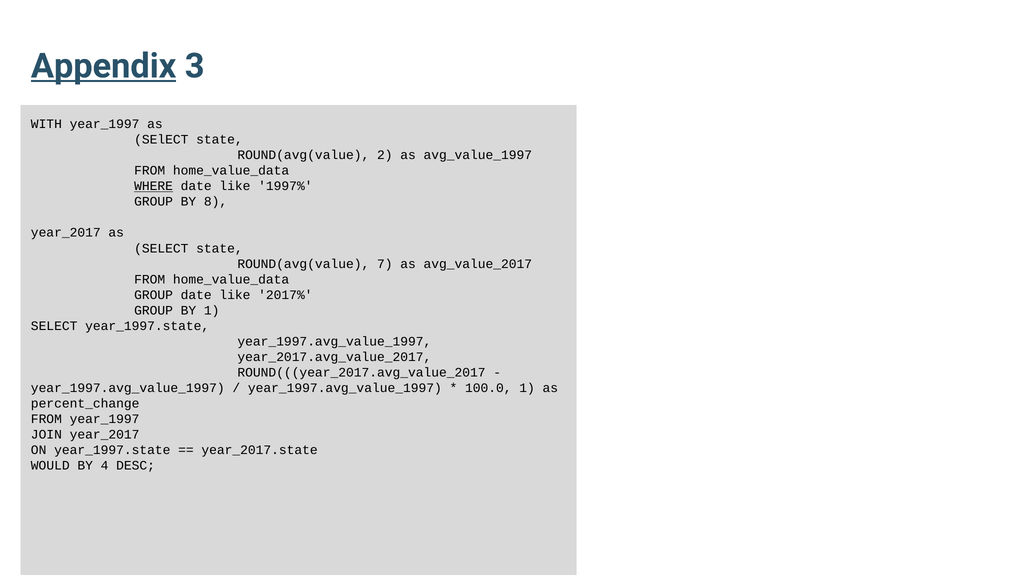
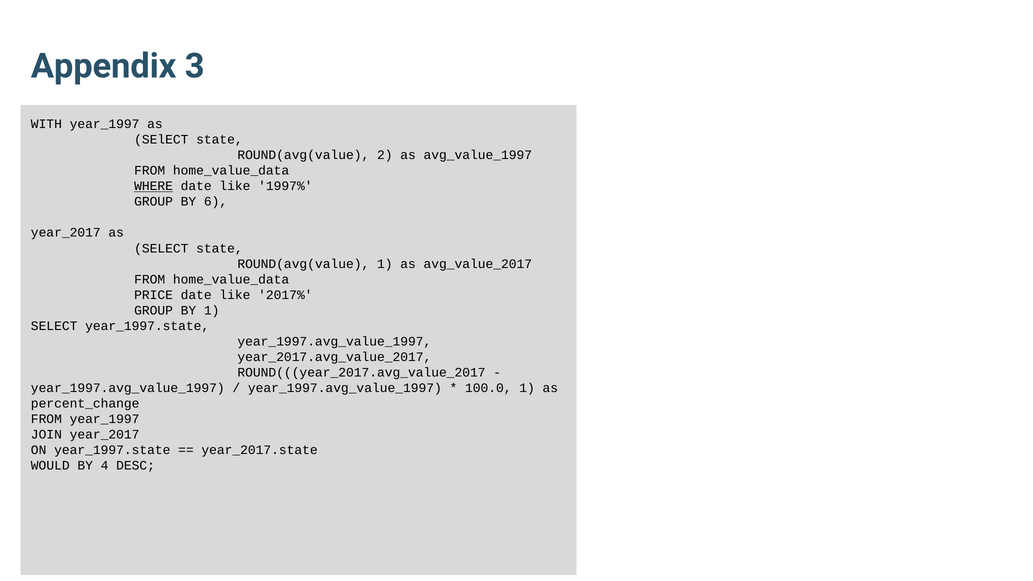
Appendix underline: present -> none
8: 8 -> 6
ROUND(avg(value 7: 7 -> 1
GROUP at (154, 295): GROUP -> PRICE
